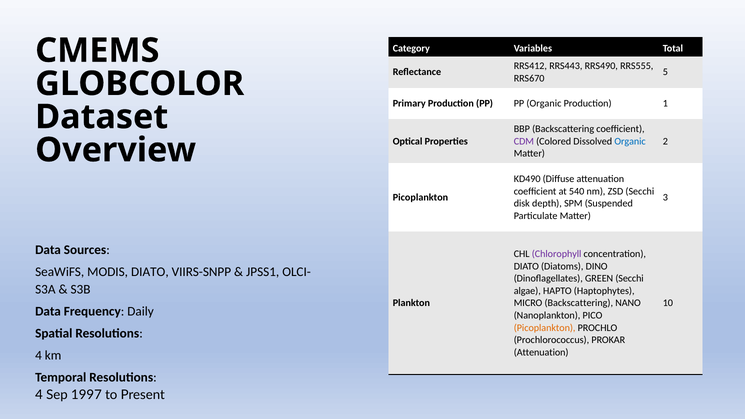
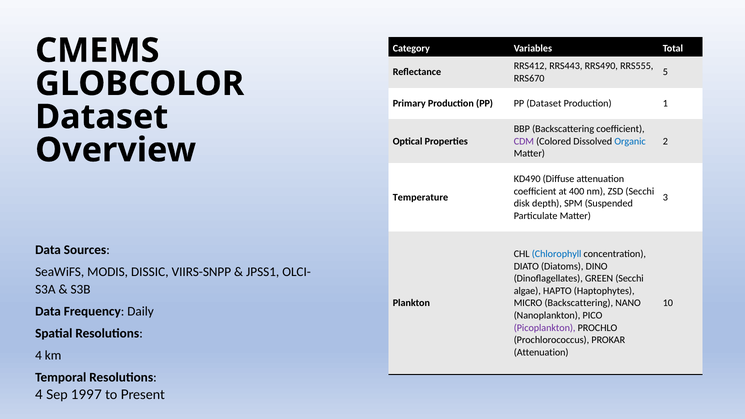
PP Organic: Organic -> Dataset
540: 540 -> 400
Picoplankton at (420, 197): Picoplankton -> Temperature
Chlorophyll colour: purple -> blue
MODIS DIATO: DIATO -> DISSIC
Picoplankton at (545, 328) colour: orange -> purple
